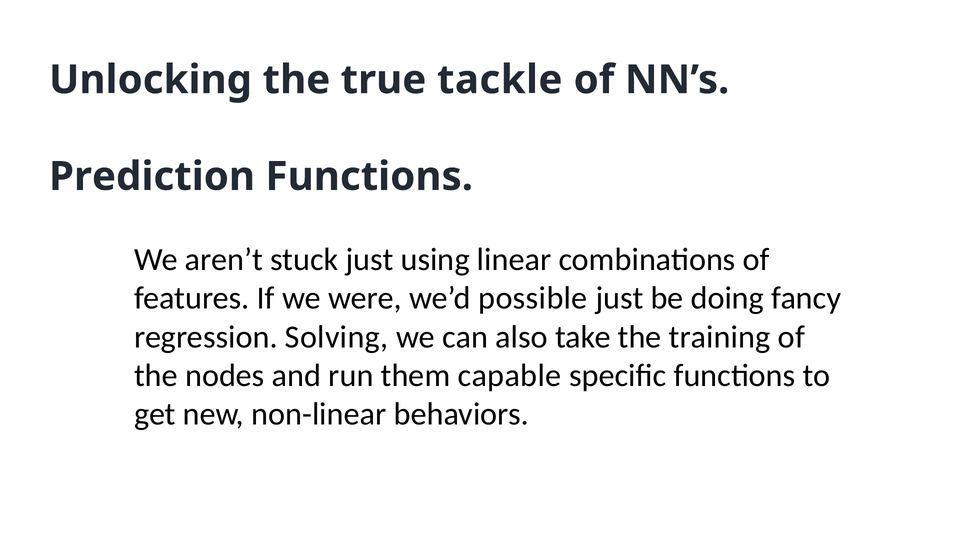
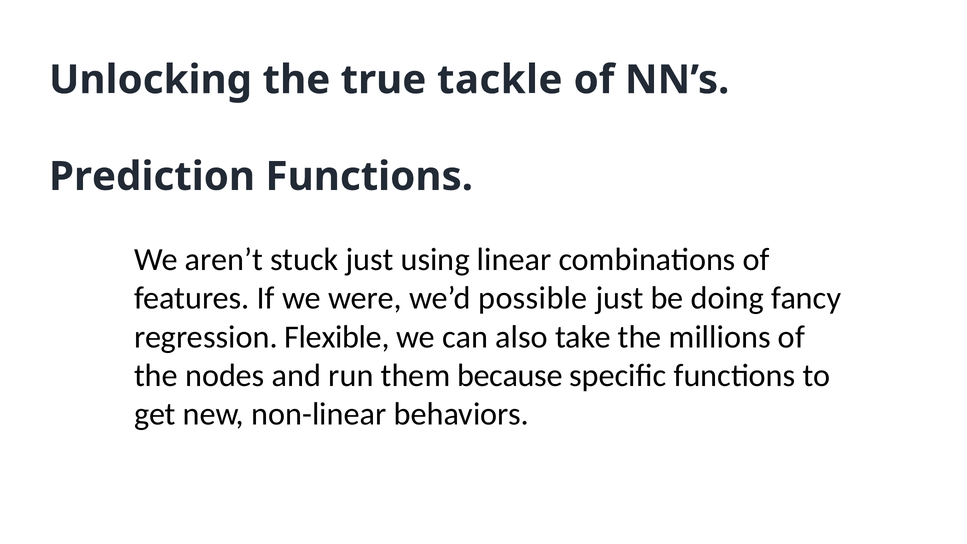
Solving: Solving -> Flexible
training: training -> millions
capable: capable -> because
